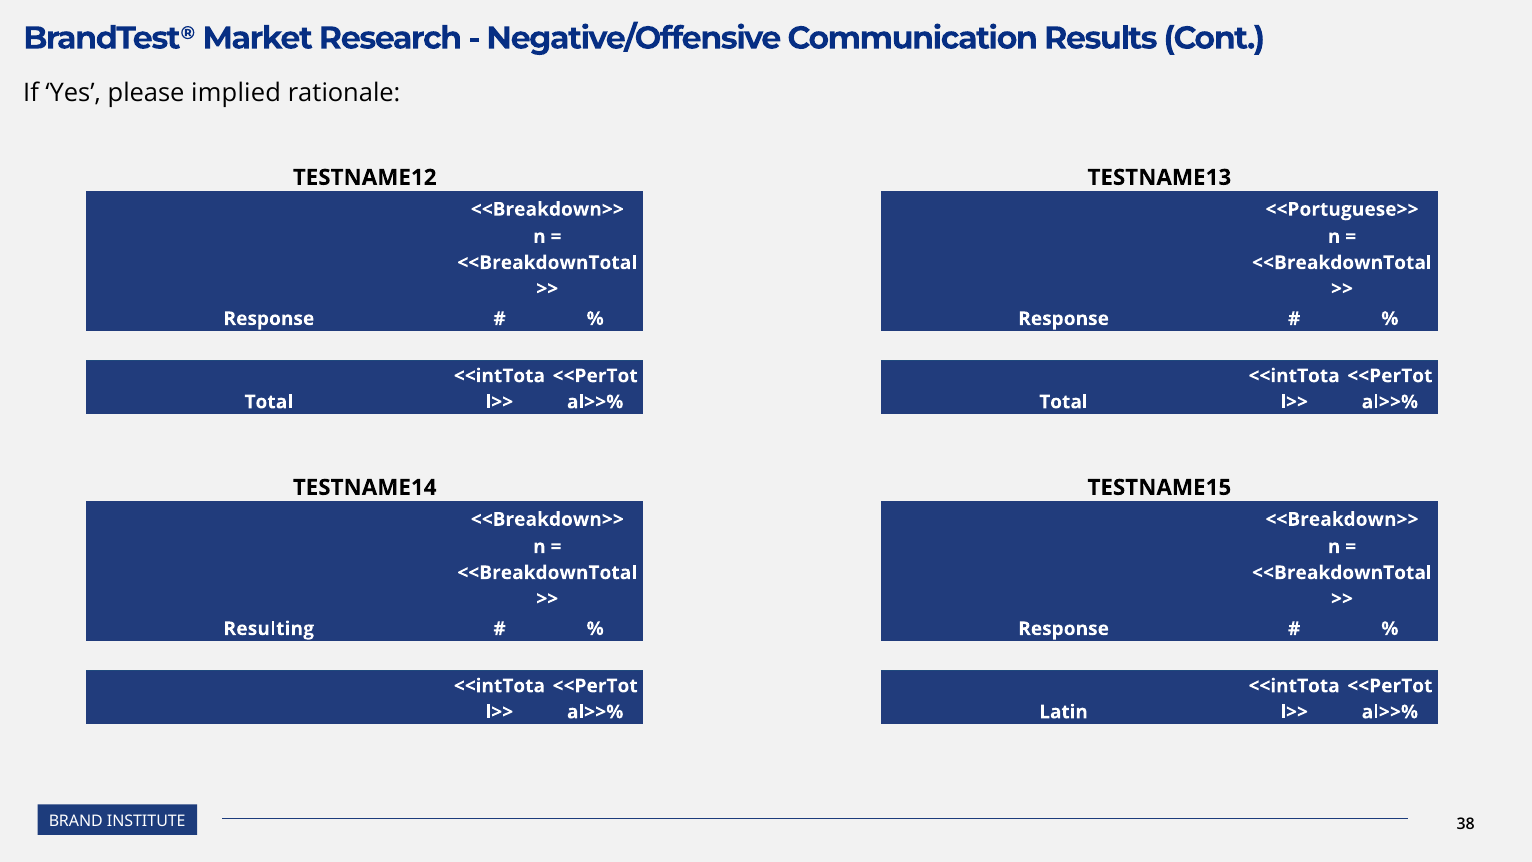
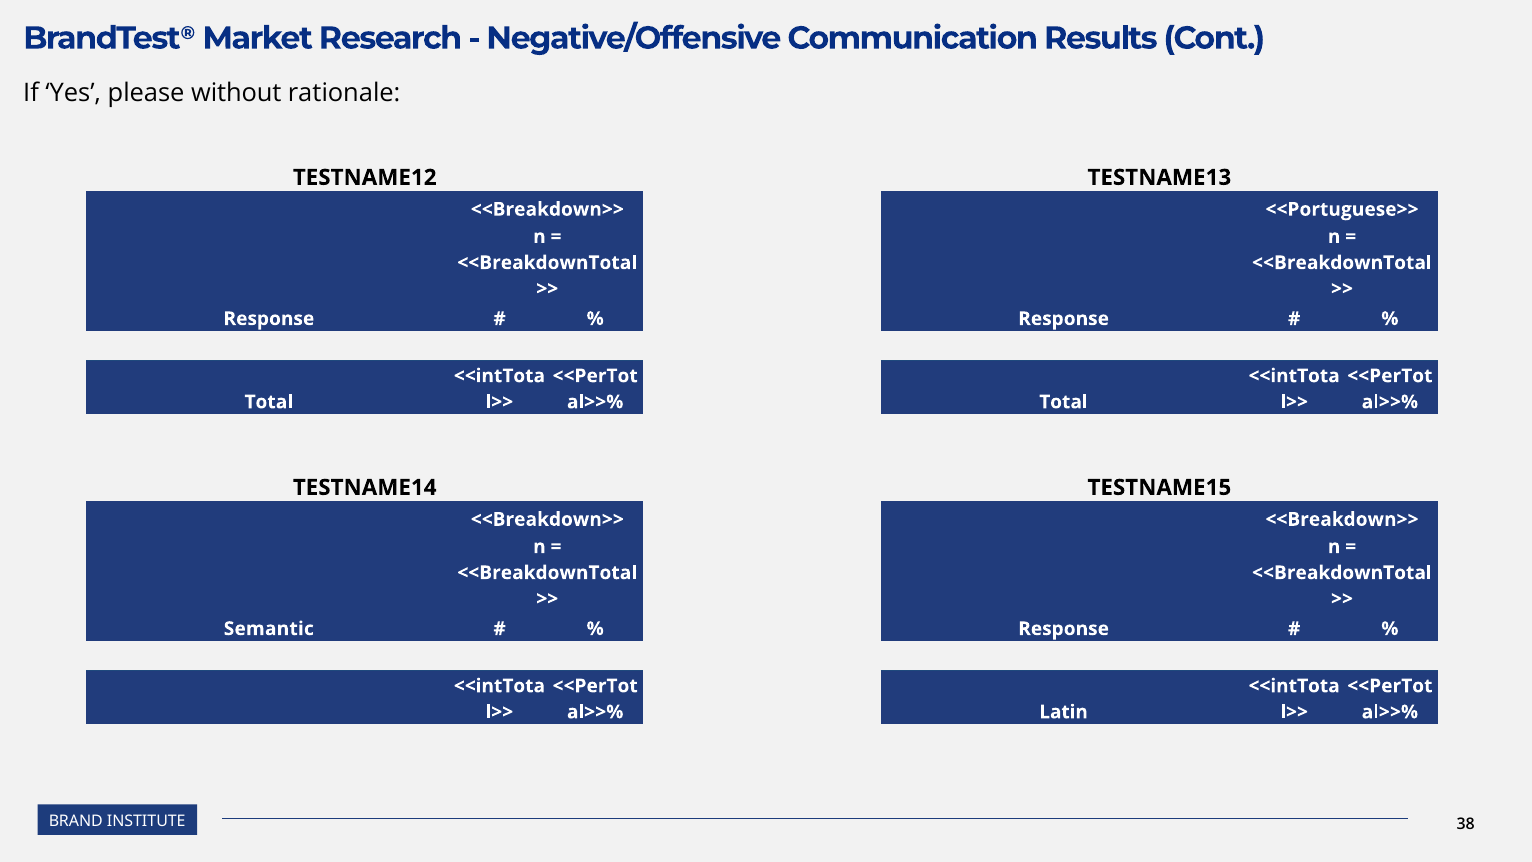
implied: implied -> without
Resulting: Resulting -> Semantic
